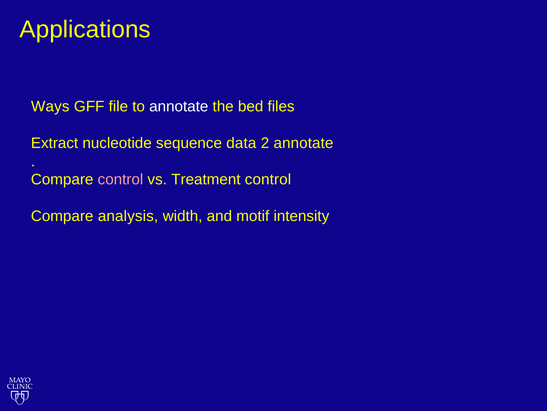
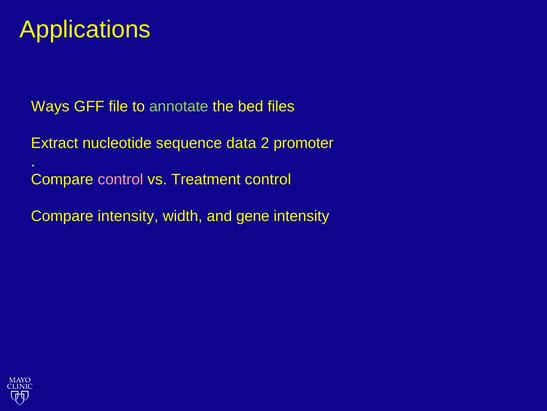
annotate at (179, 106) colour: white -> light green
2 annotate: annotate -> promoter
Compare analysis: analysis -> intensity
motif: motif -> gene
